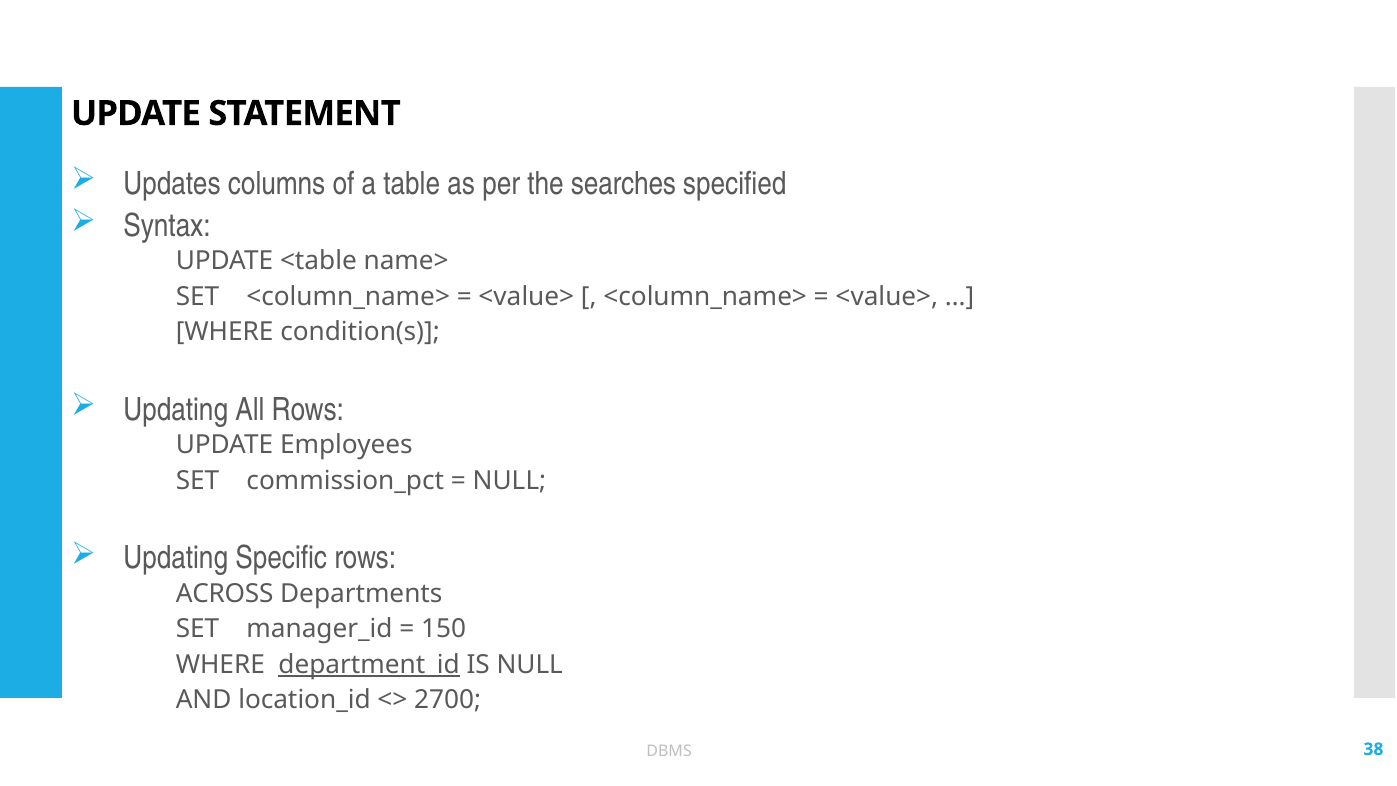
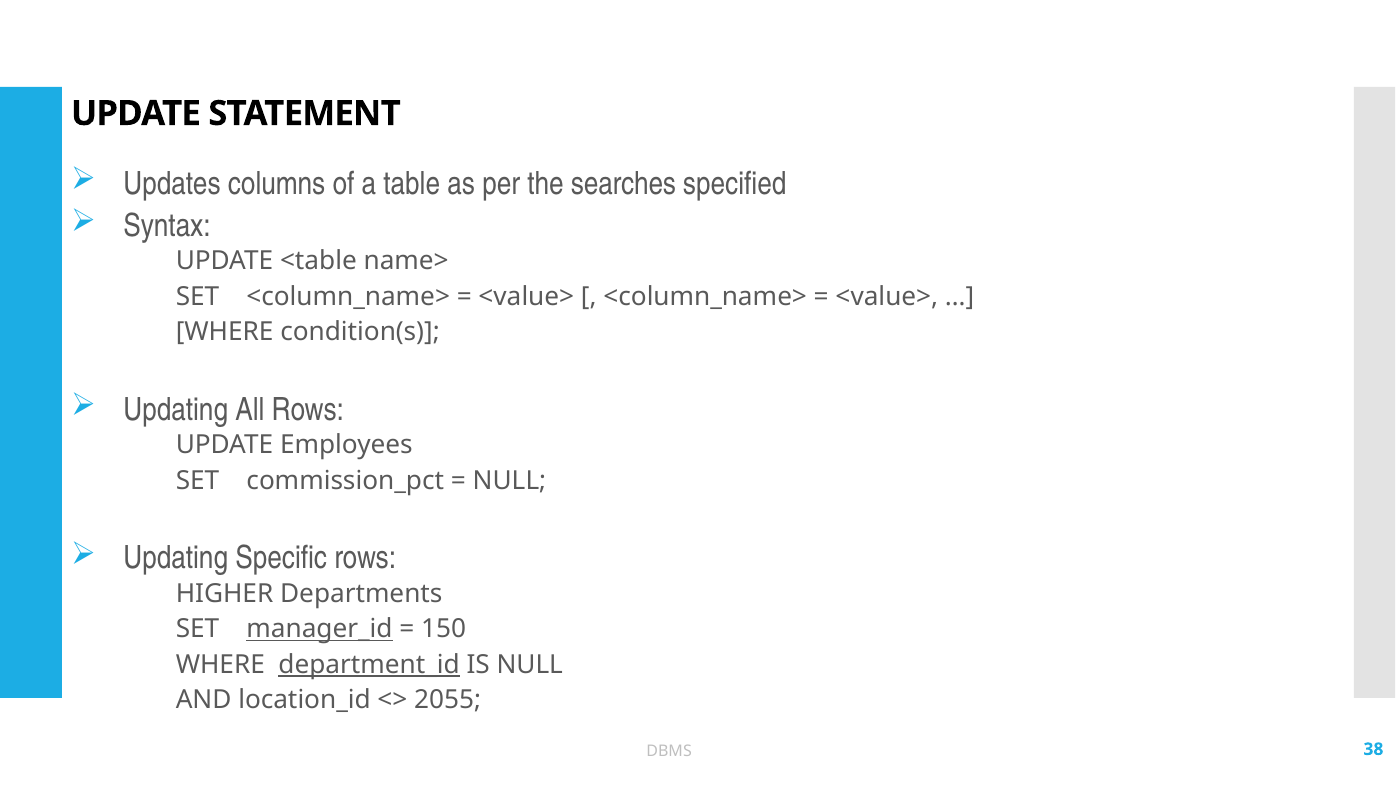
ACROSS: ACROSS -> HIGHER
manager_id underline: none -> present
2700: 2700 -> 2055
